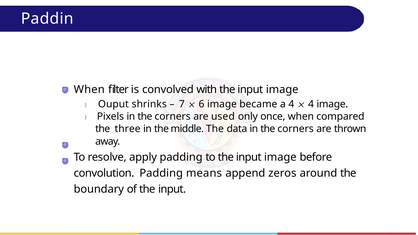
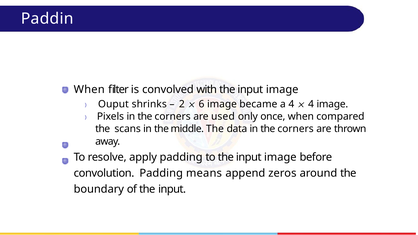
7: 7 -> 2
three: three -> scans
